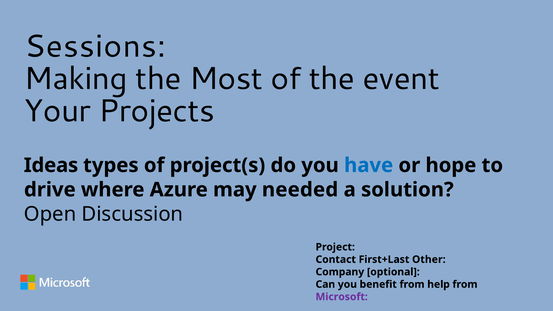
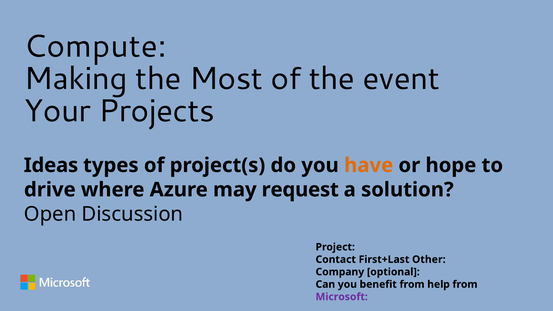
Sessions: Sessions -> Compute
have colour: blue -> orange
needed: needed -> request
